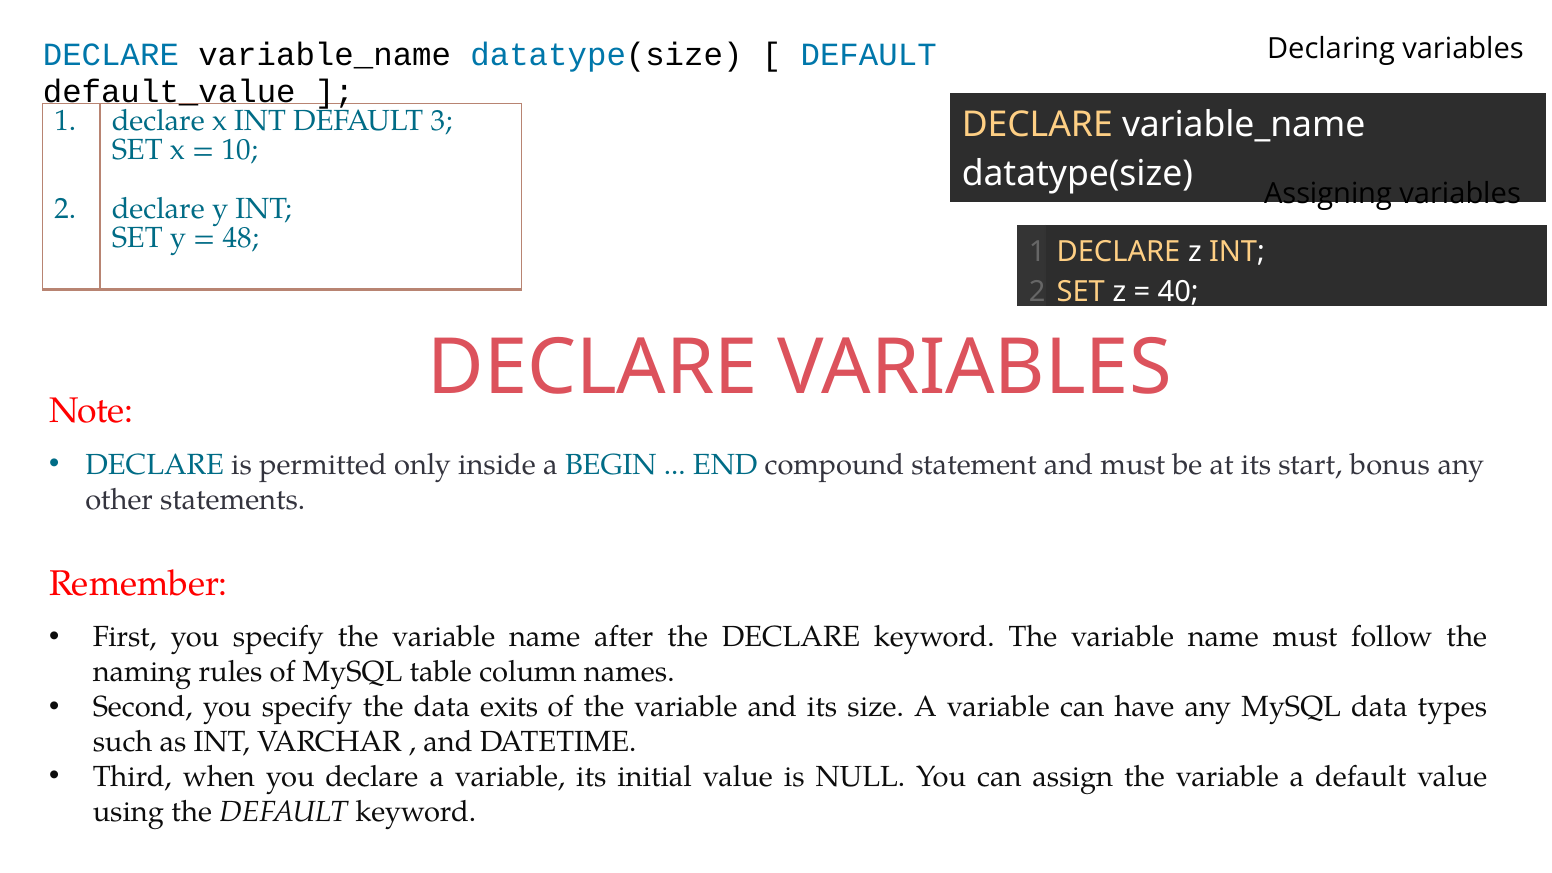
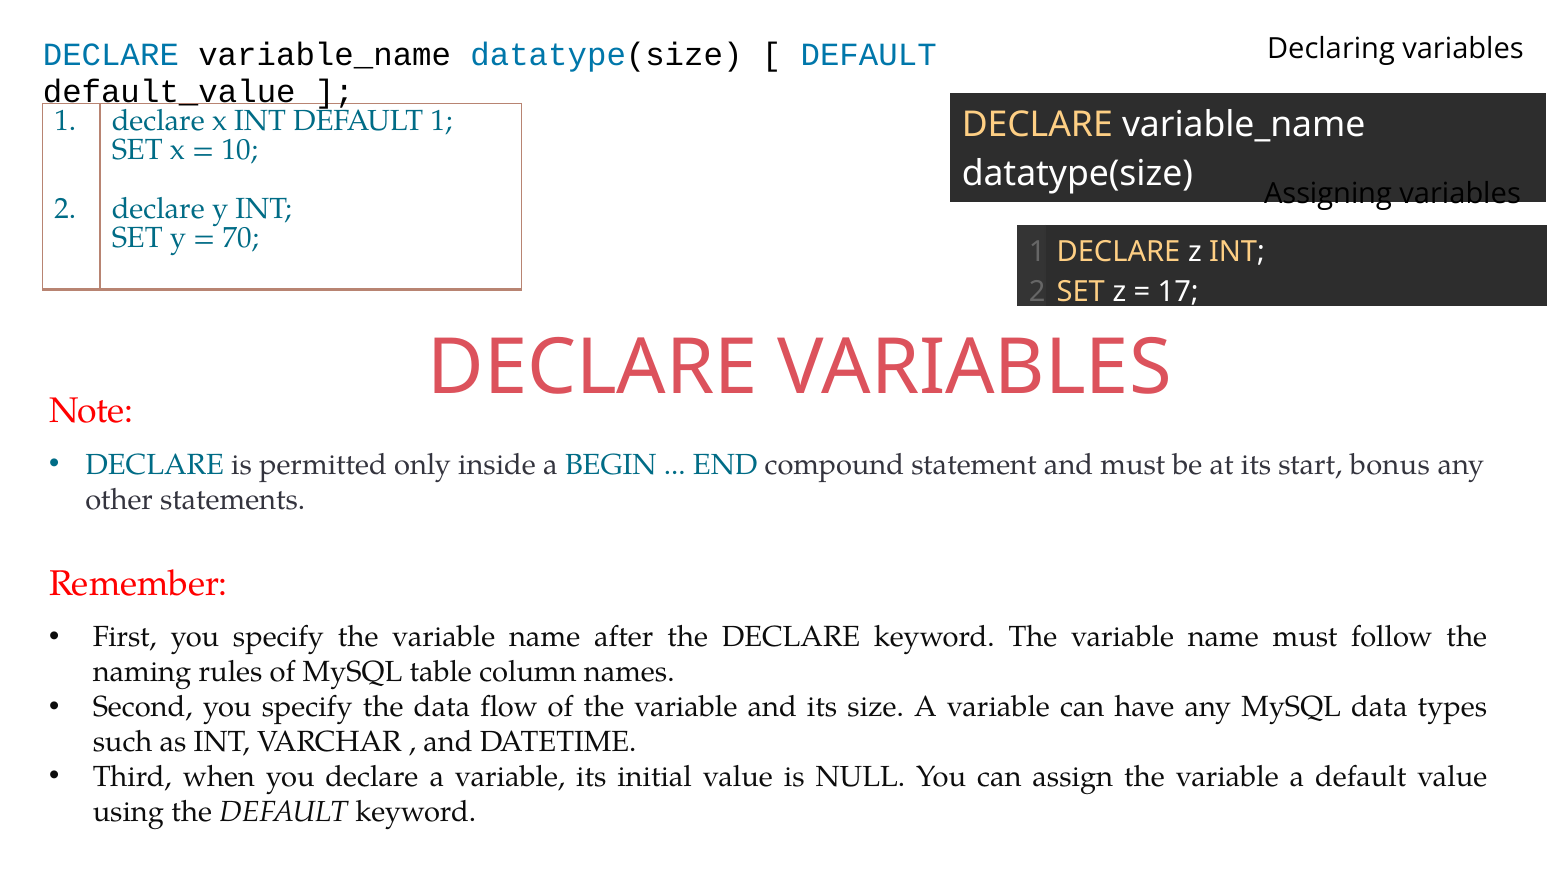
DEFAULT 3: 3 -> 1
48: 48 -> 70
40: 40 -> 17
exits: exits -> flow
